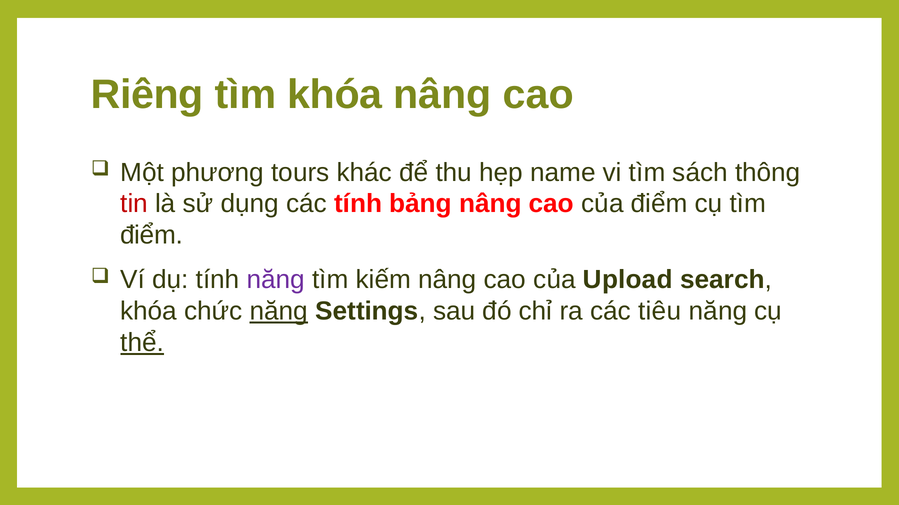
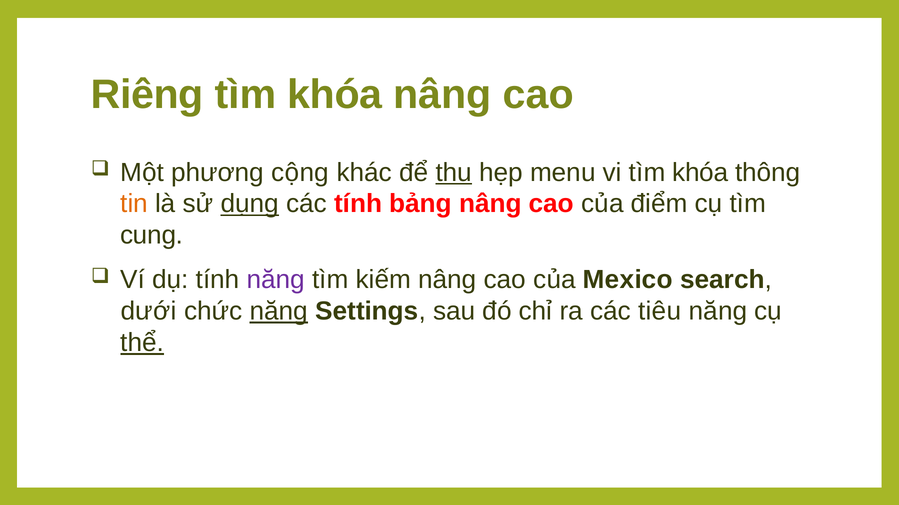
tours: tours -> cộng
thu underline: none -> present
name: name -> menu
vi tìm sách: sách -> khóa
tin colour: red -> orange
dụng underline: none -> present
điểm at (152, 236): điểm -> cung
Upload: Upload -> Mexico
khóa at (149, 312): khóa -> dưới
